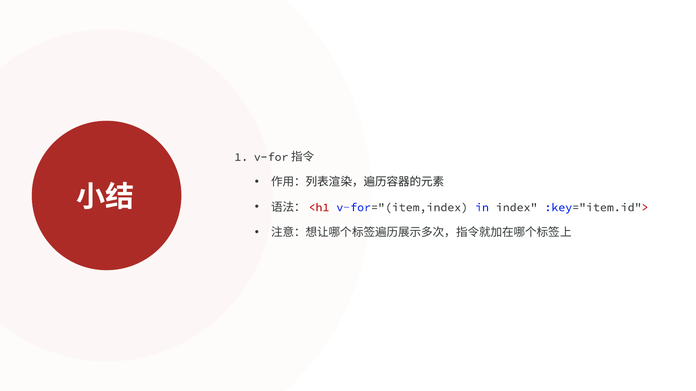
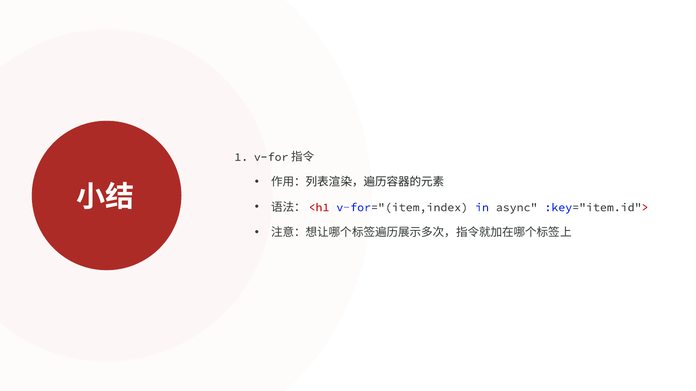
index: index -> async
